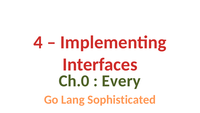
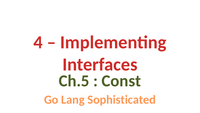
Ch.0: Ch.0 -> Ch.5
Every: Every -> Const
